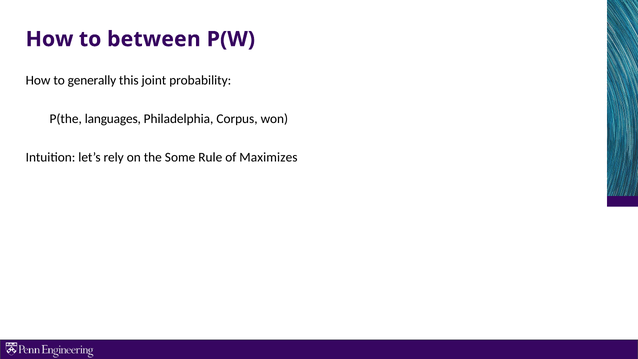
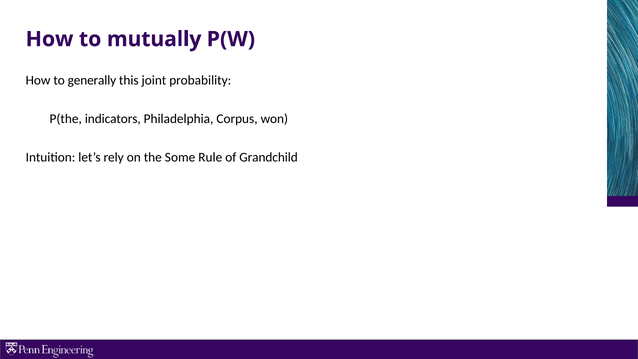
between: between -> mutually
languages: languages -> indicators
Maximizes: Maximizes -> Grandchild
